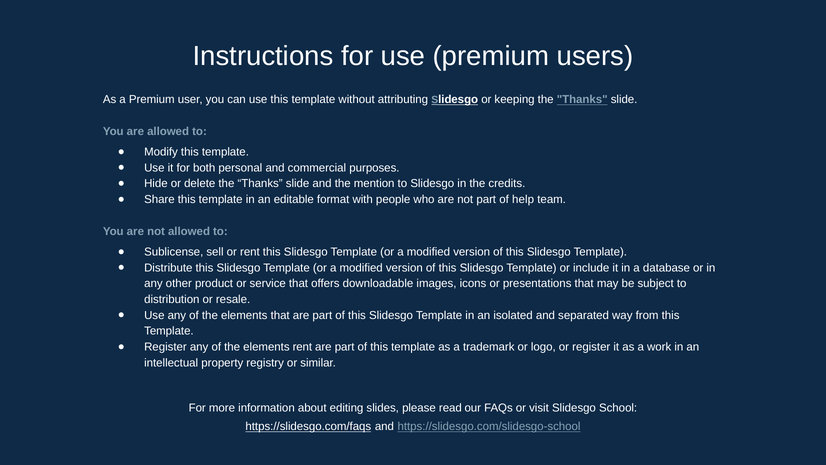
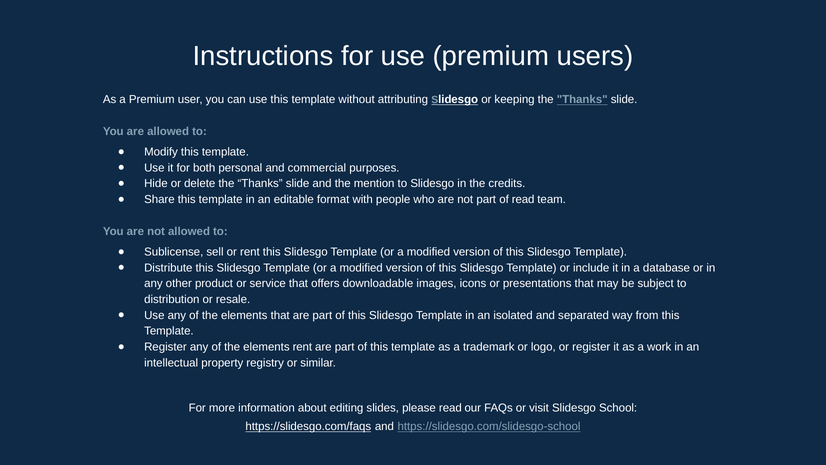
of help: help -> read
